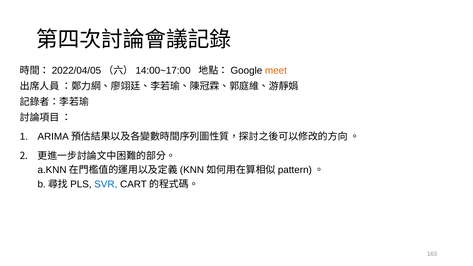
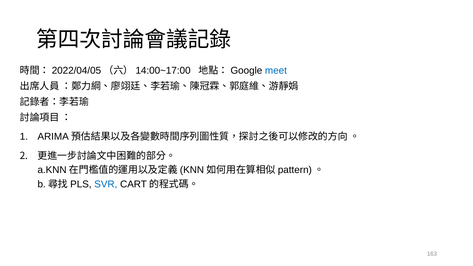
meet colour: orange -> blue
